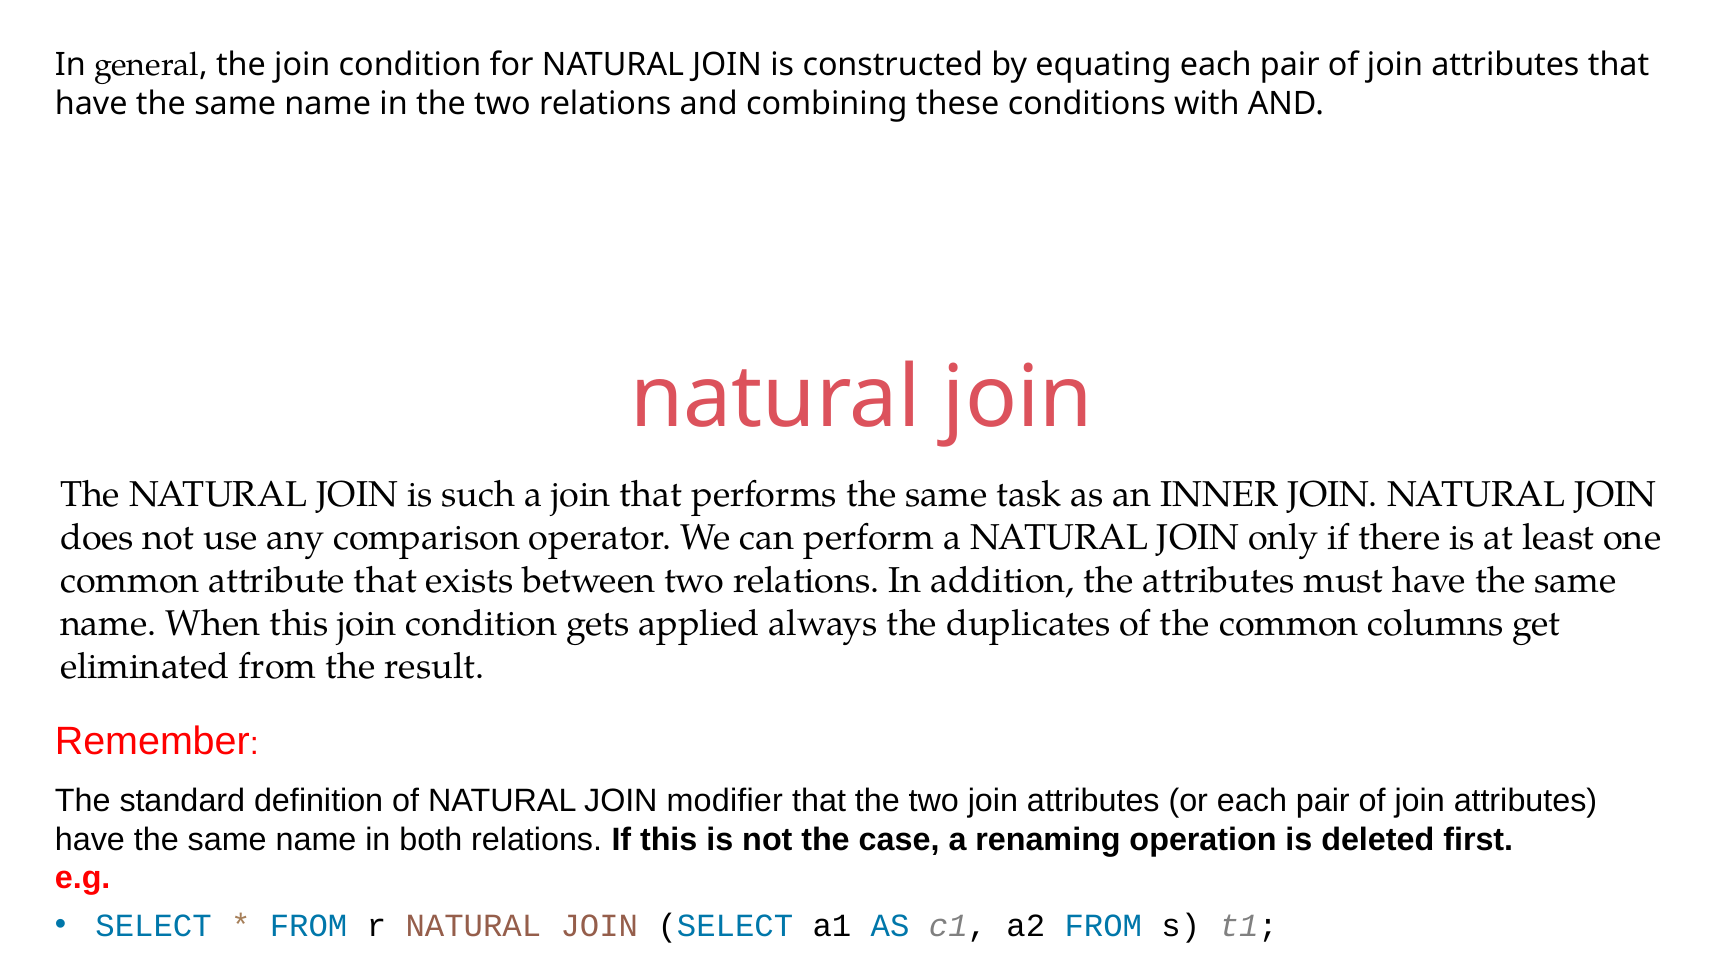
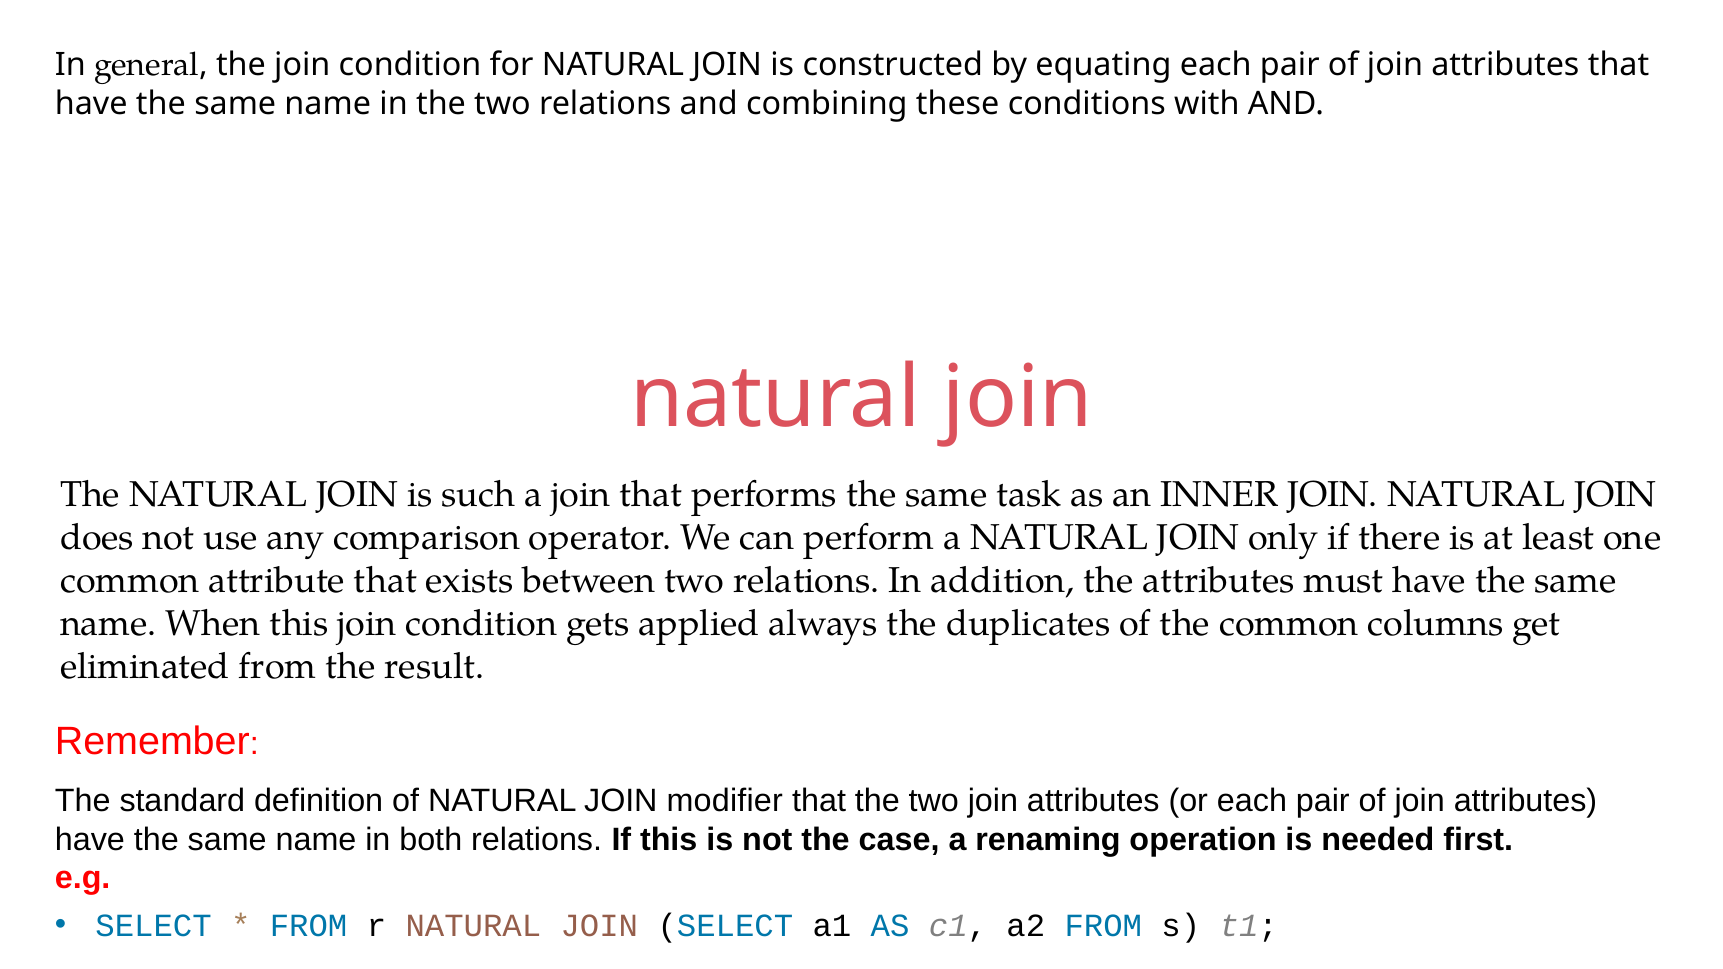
deleted: deleted -> needed
